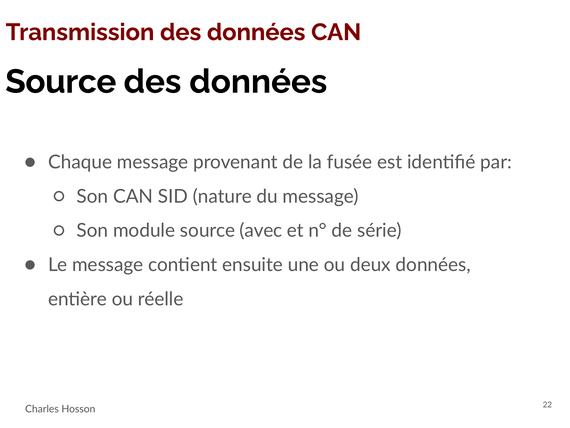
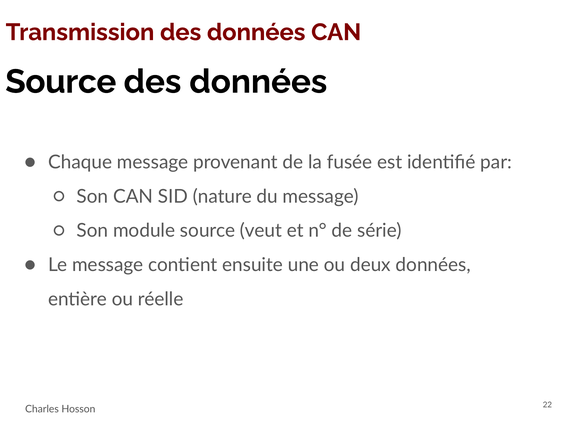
avec: avec -> veut
